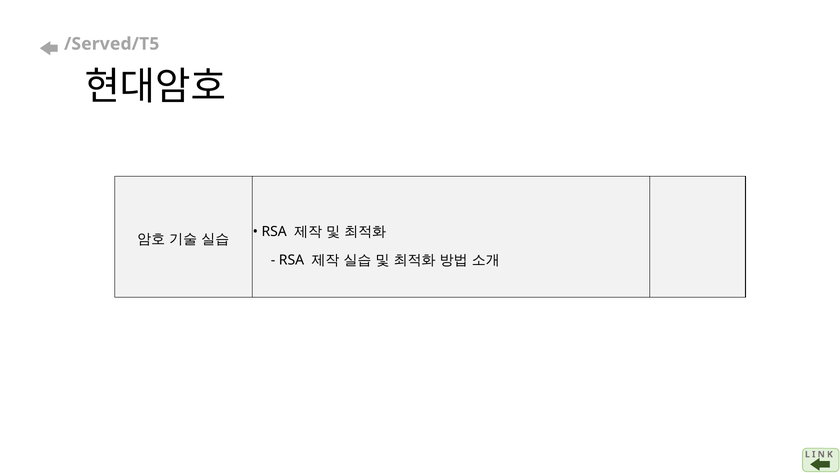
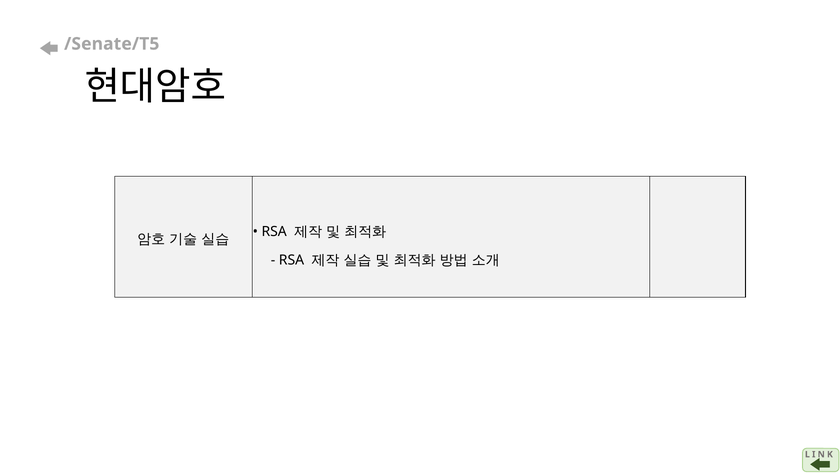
/Served/T5: /Served/T5 -> /Senate/T5
